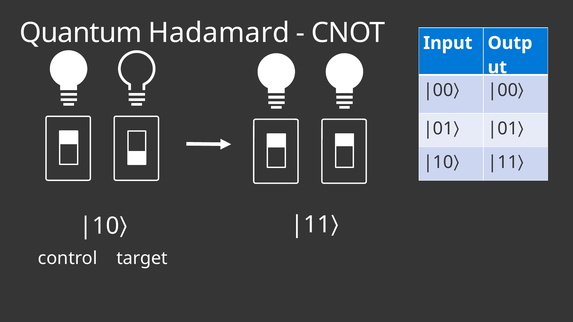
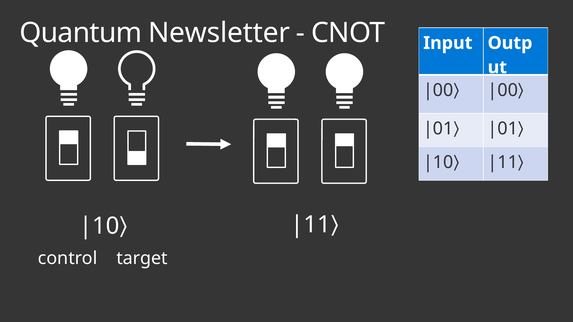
Hadamard: Hadamard -> Newsletter
